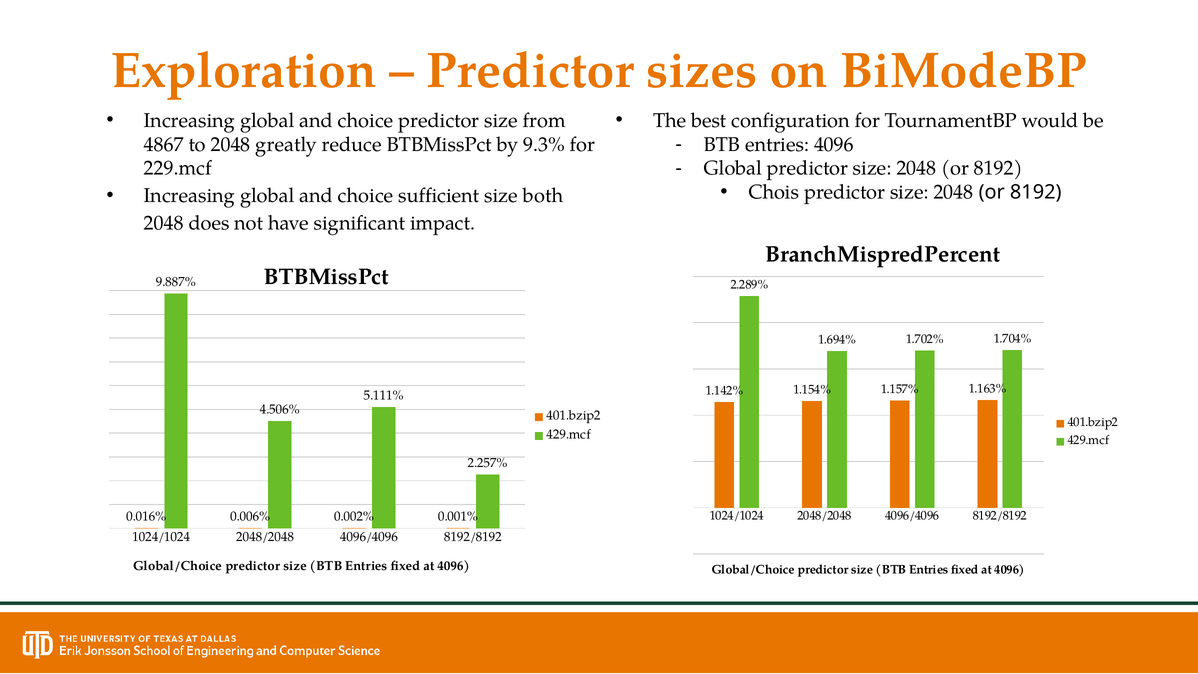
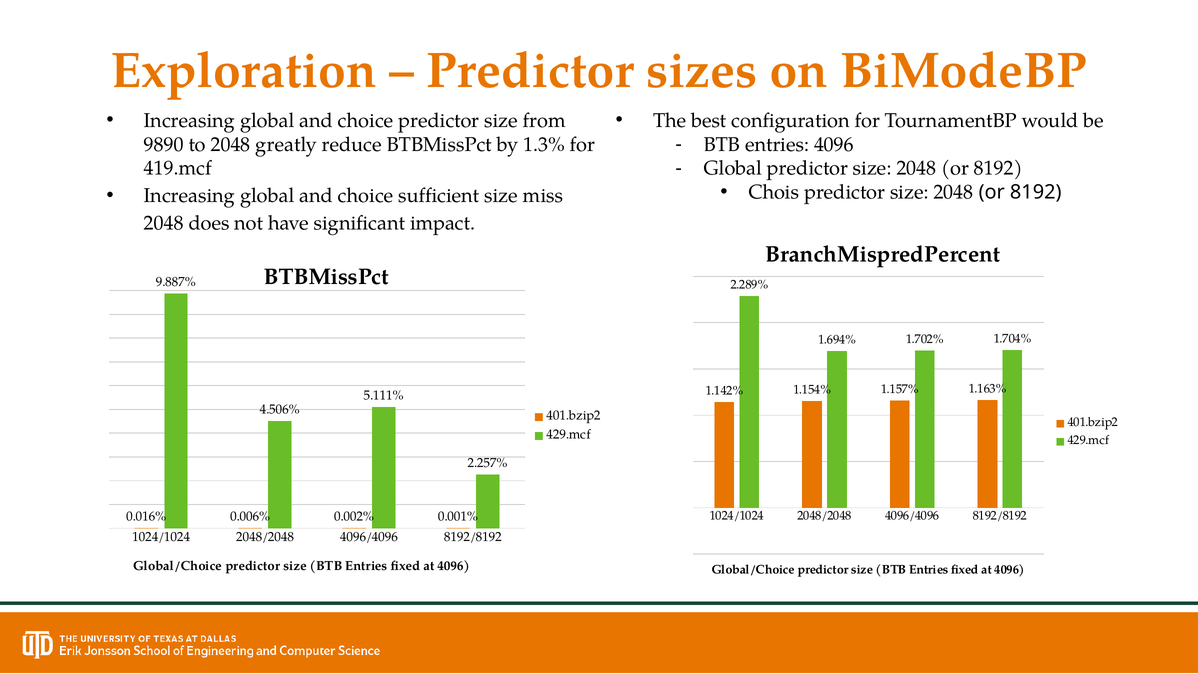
4867: 4867 -> 9890
9.3%: 9.3% -> 1.3%
229.mcf: 229.mcf -> 419.mcf
both: both -> miss
